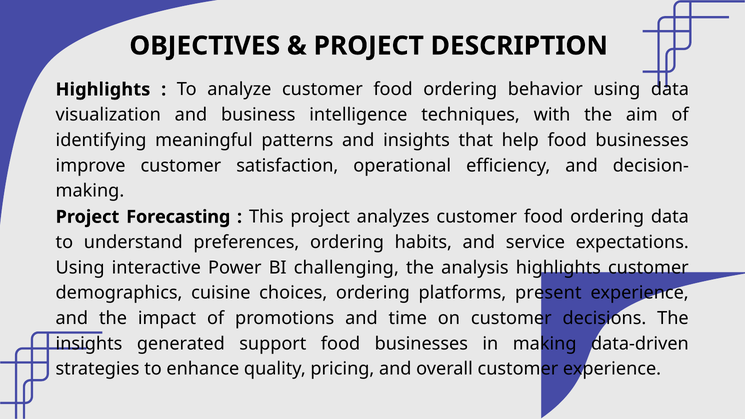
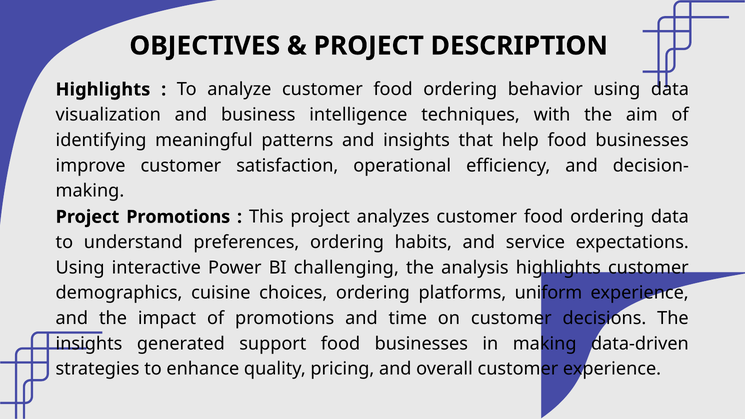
Project Forecasting: Forecasting -> Promotions
present: present -> uniform
